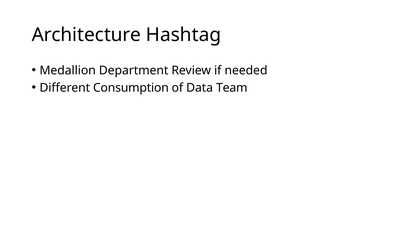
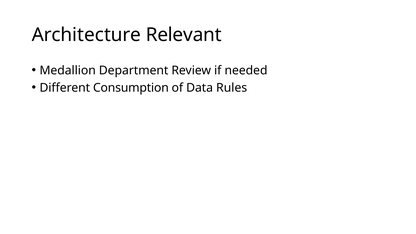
Hashtag: Hashtag -> Relevant
Team: Team -> Rules
